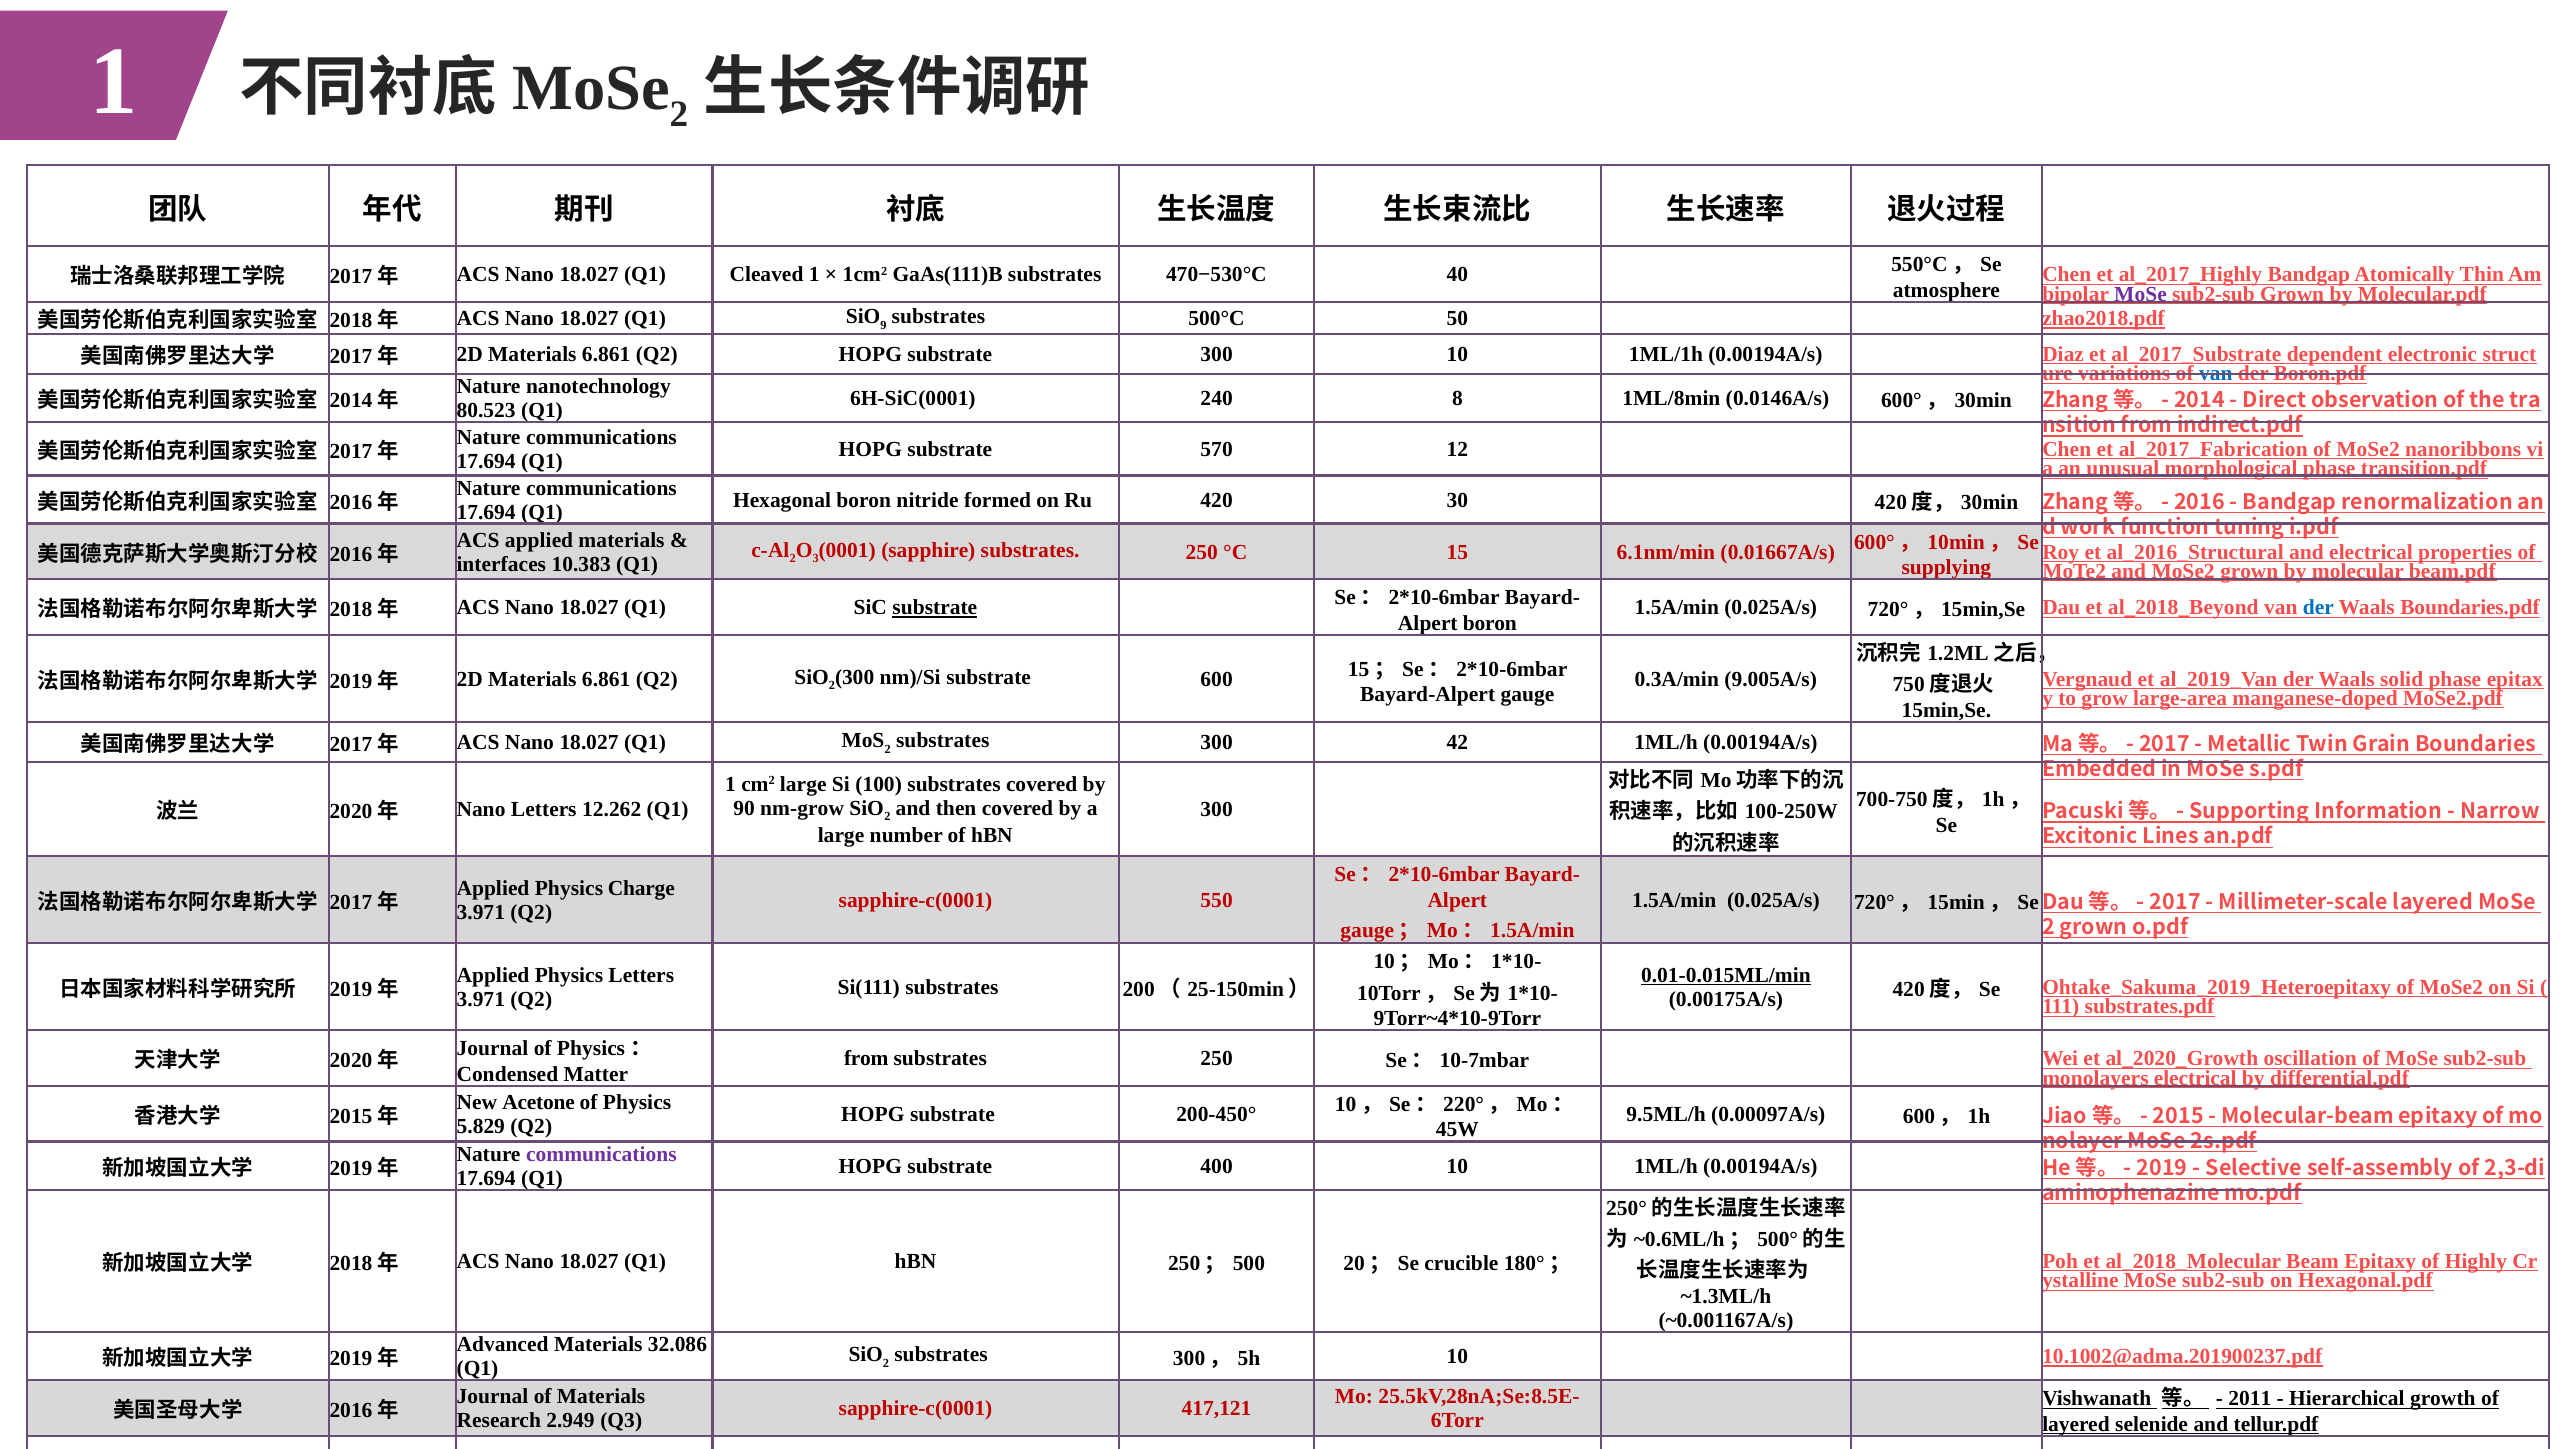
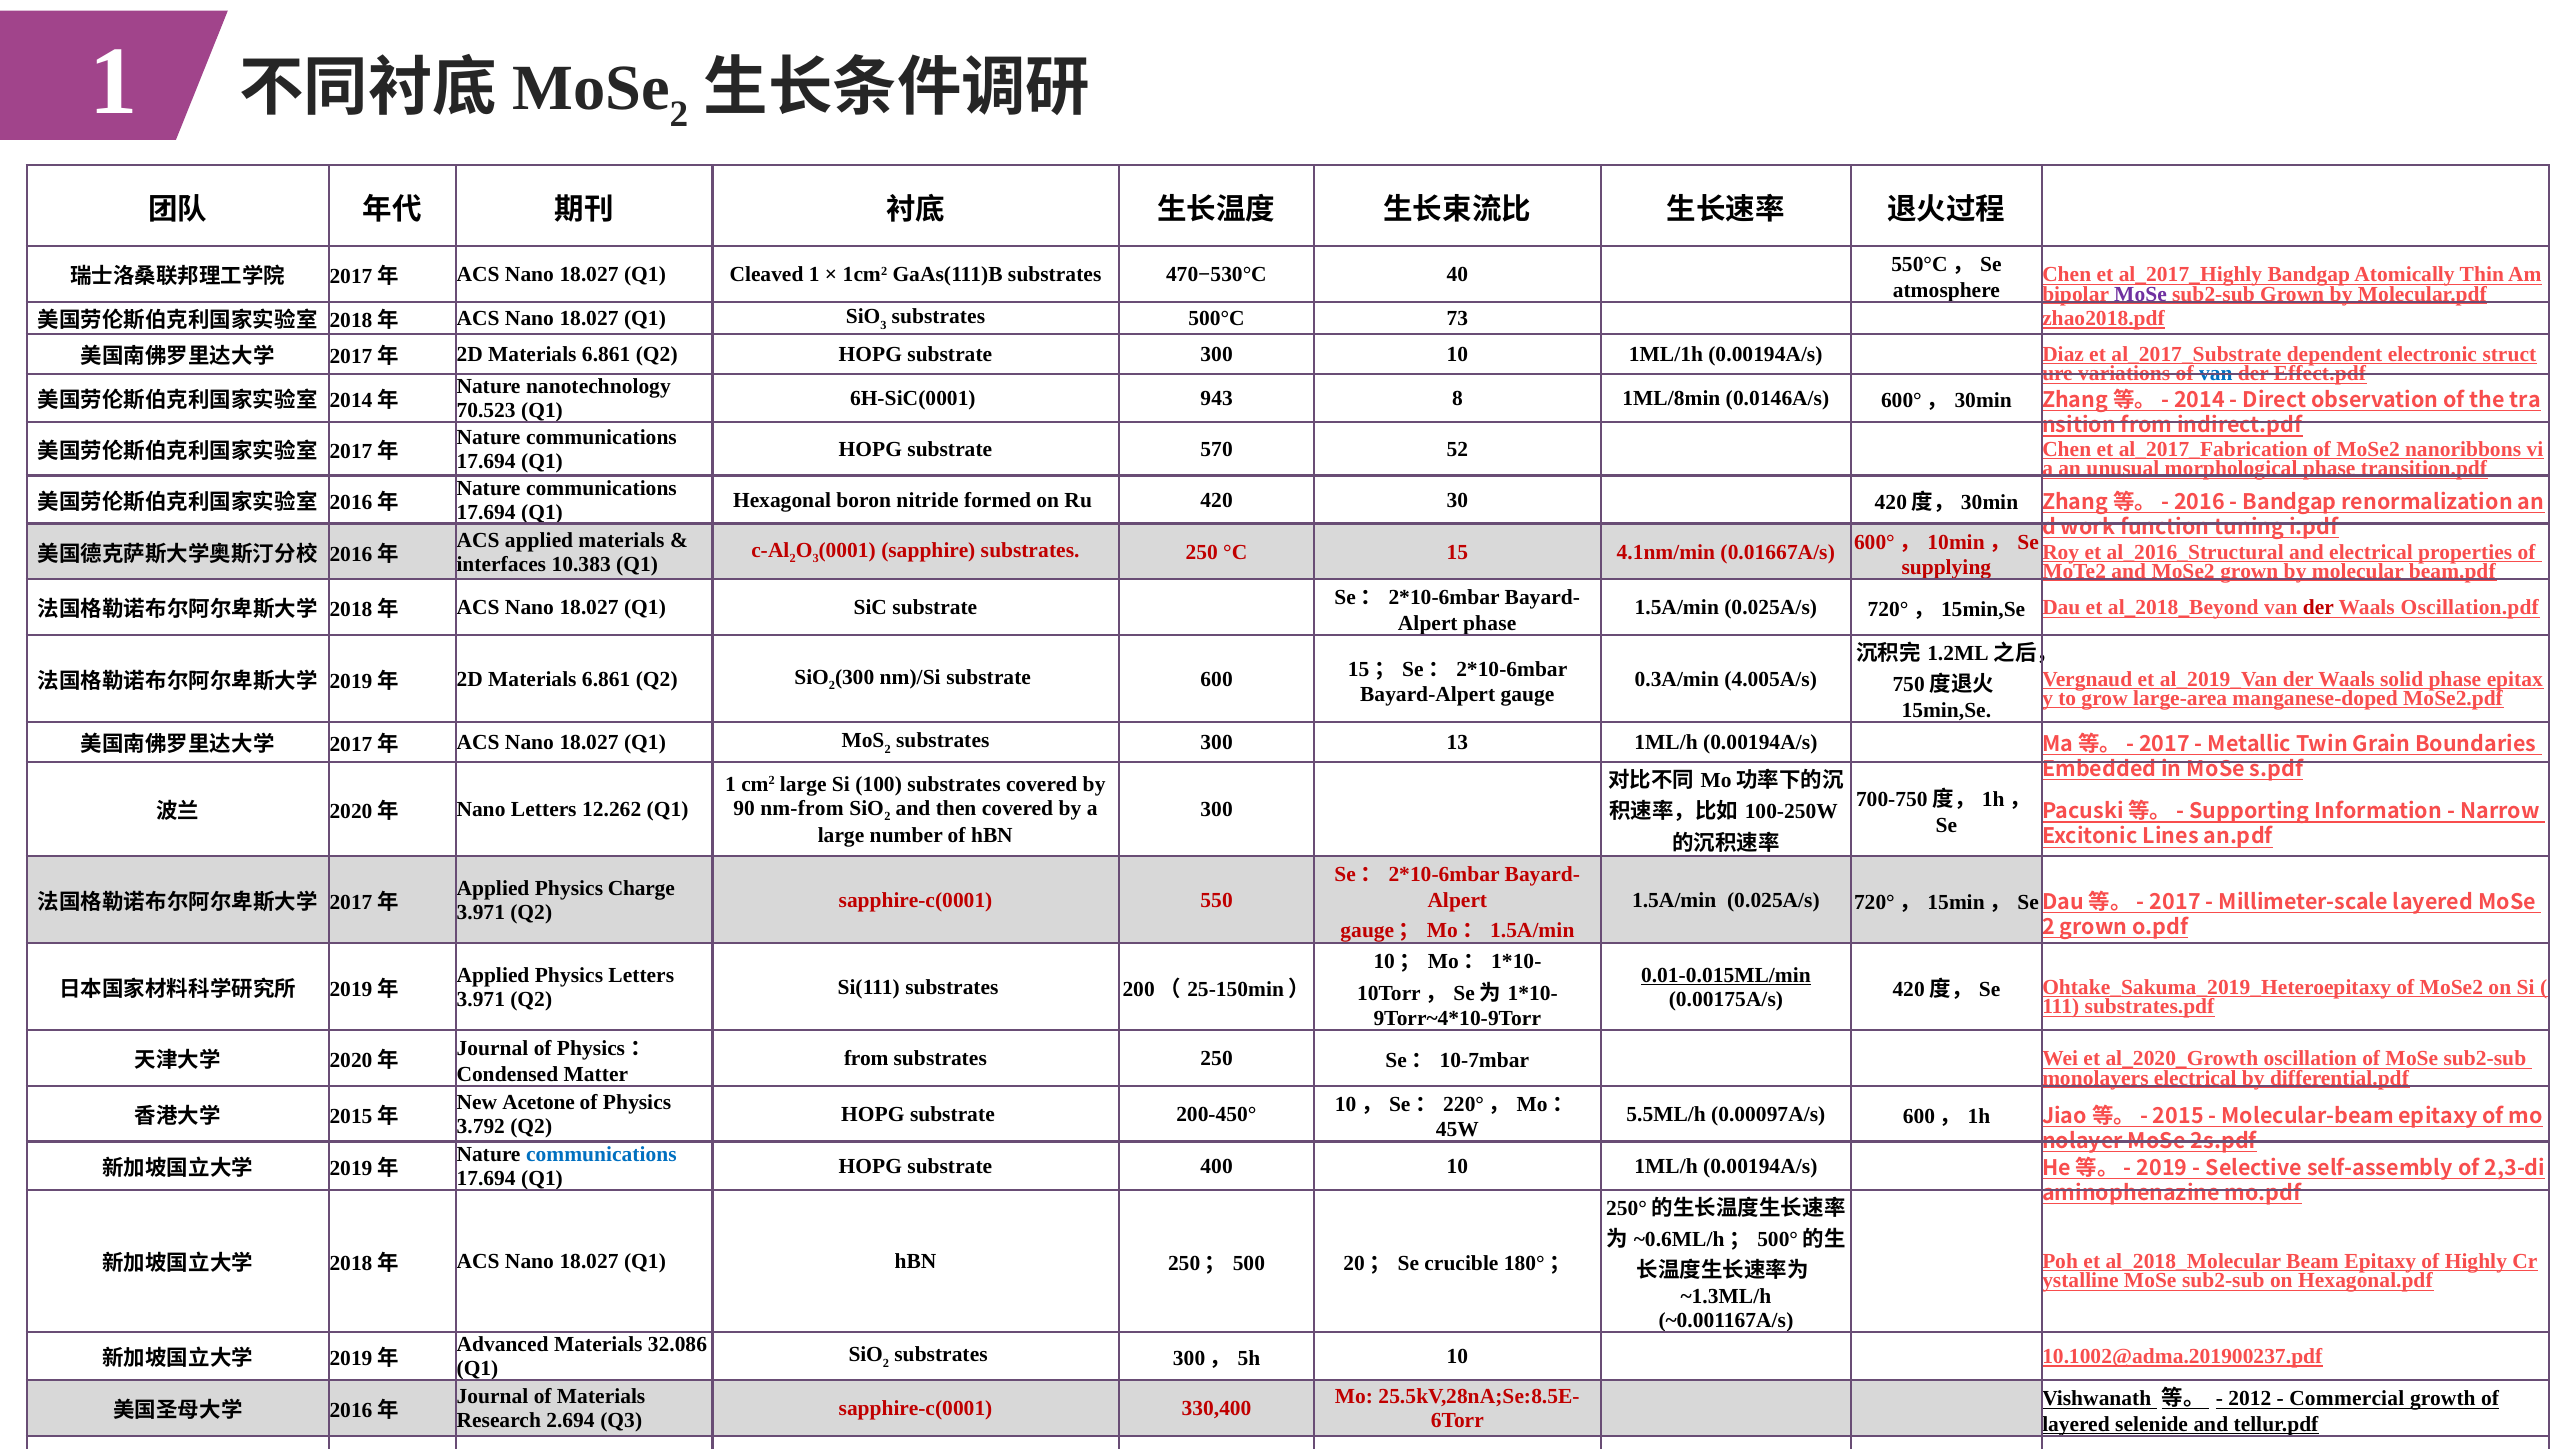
9 at (884, 325): 9 -> 3
50: 50 -> 73
Boron.pdf: Boron.pdf -> Effect.pdf
240: 240 -> 943
80.523: 80.523 -> 70.523
12: 12 -> 52
6.1nm/min: 6.1nm/min -> 4.1nm/min
der at (2318, 608) colour: blue -> red
Boundaries.pdf: Boundaries.pdf -> Oscillation.pdf
substrate at (935, 608) underline: present -> none
boron at (1490, 623): boron -> phase
9.005A/s: 9.005A/s -> 4.005A/s
42: 42 -> 13
nm-grow: nm-grow -> nm-from
9.5ML/h: 9.5ML/h -> 5.5ML/h
5.829: 5.829 -> 3.792
communications at (601, 1154) colour: purple -> blue
2011: 2011 -> 2012
Hierarchical at (2347, 1399): Hierarchical -> Commercial
417,121: 417,121 -> 330,400
2.949: 2.949 -> 2.694
